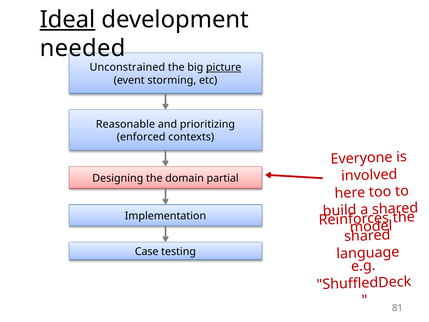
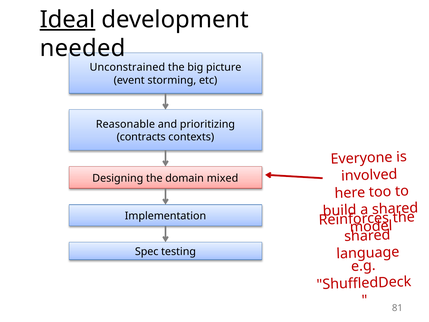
picture underline: present -> none
enforced: enforced -> contracts
partial: partial -> mixed
Case: Case -> Spec
